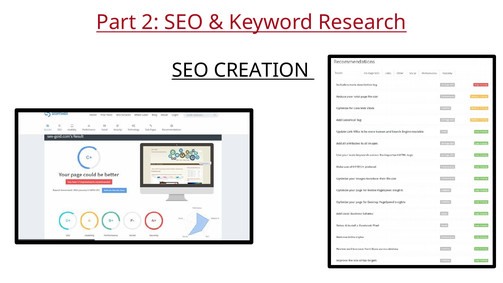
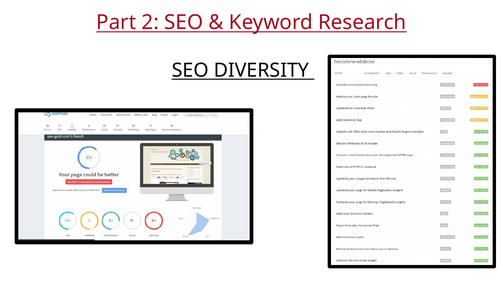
CREATION: CREATION -> DIVERSITY
